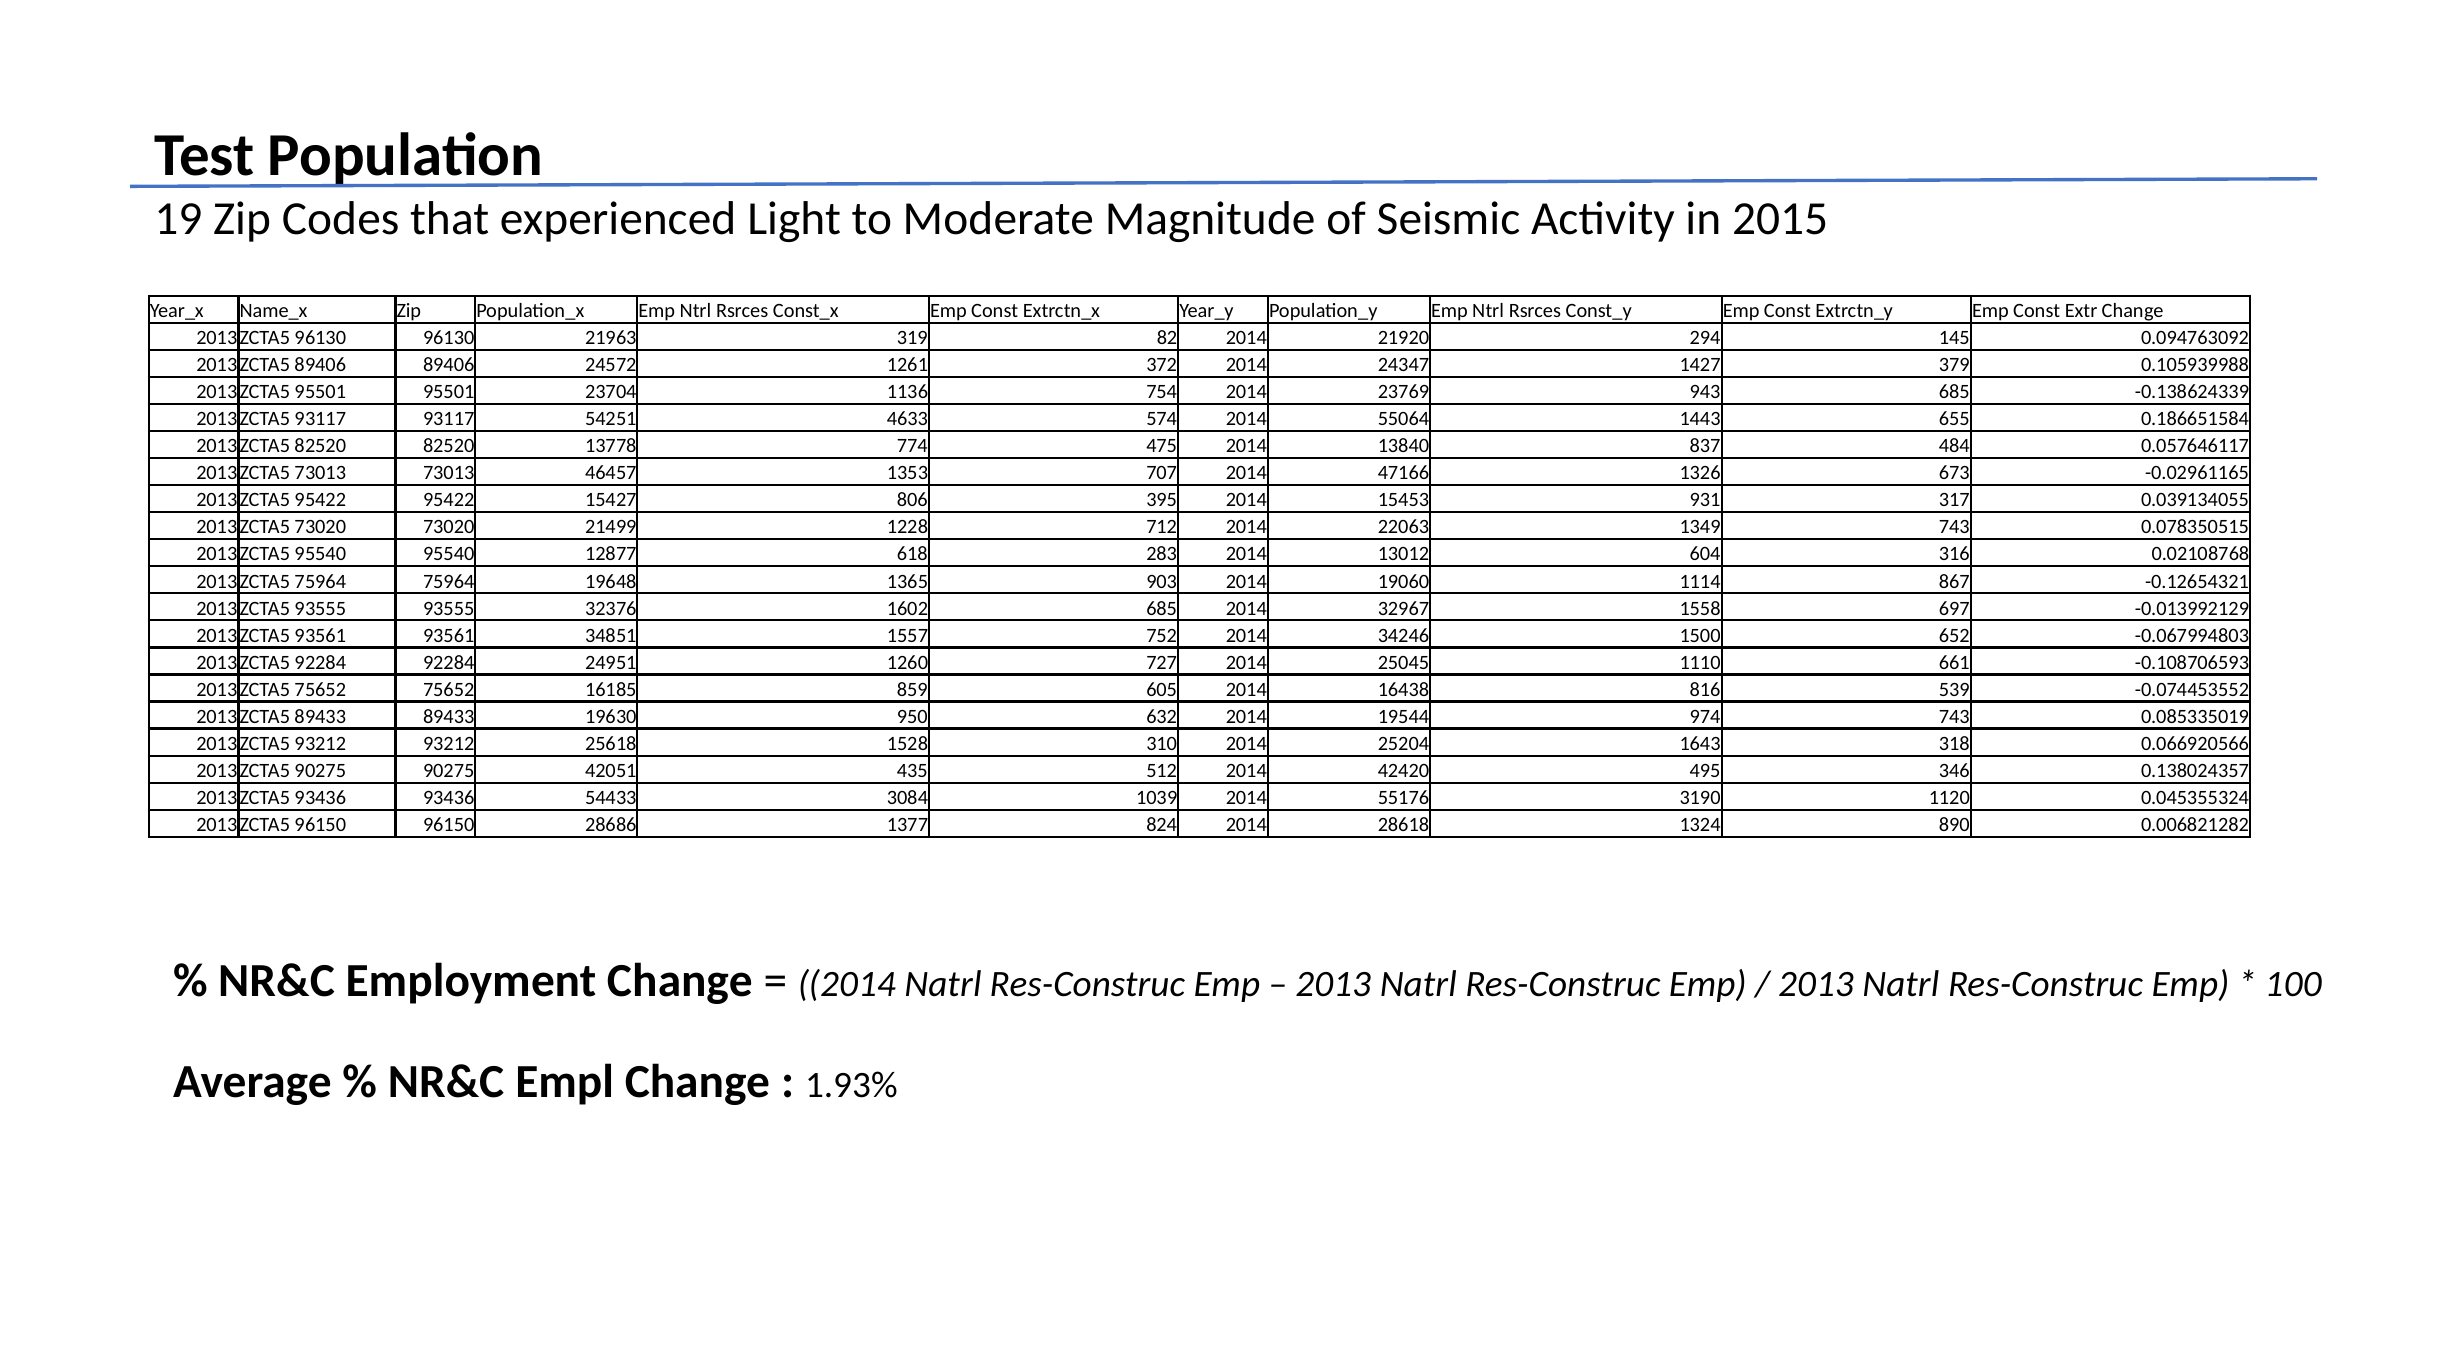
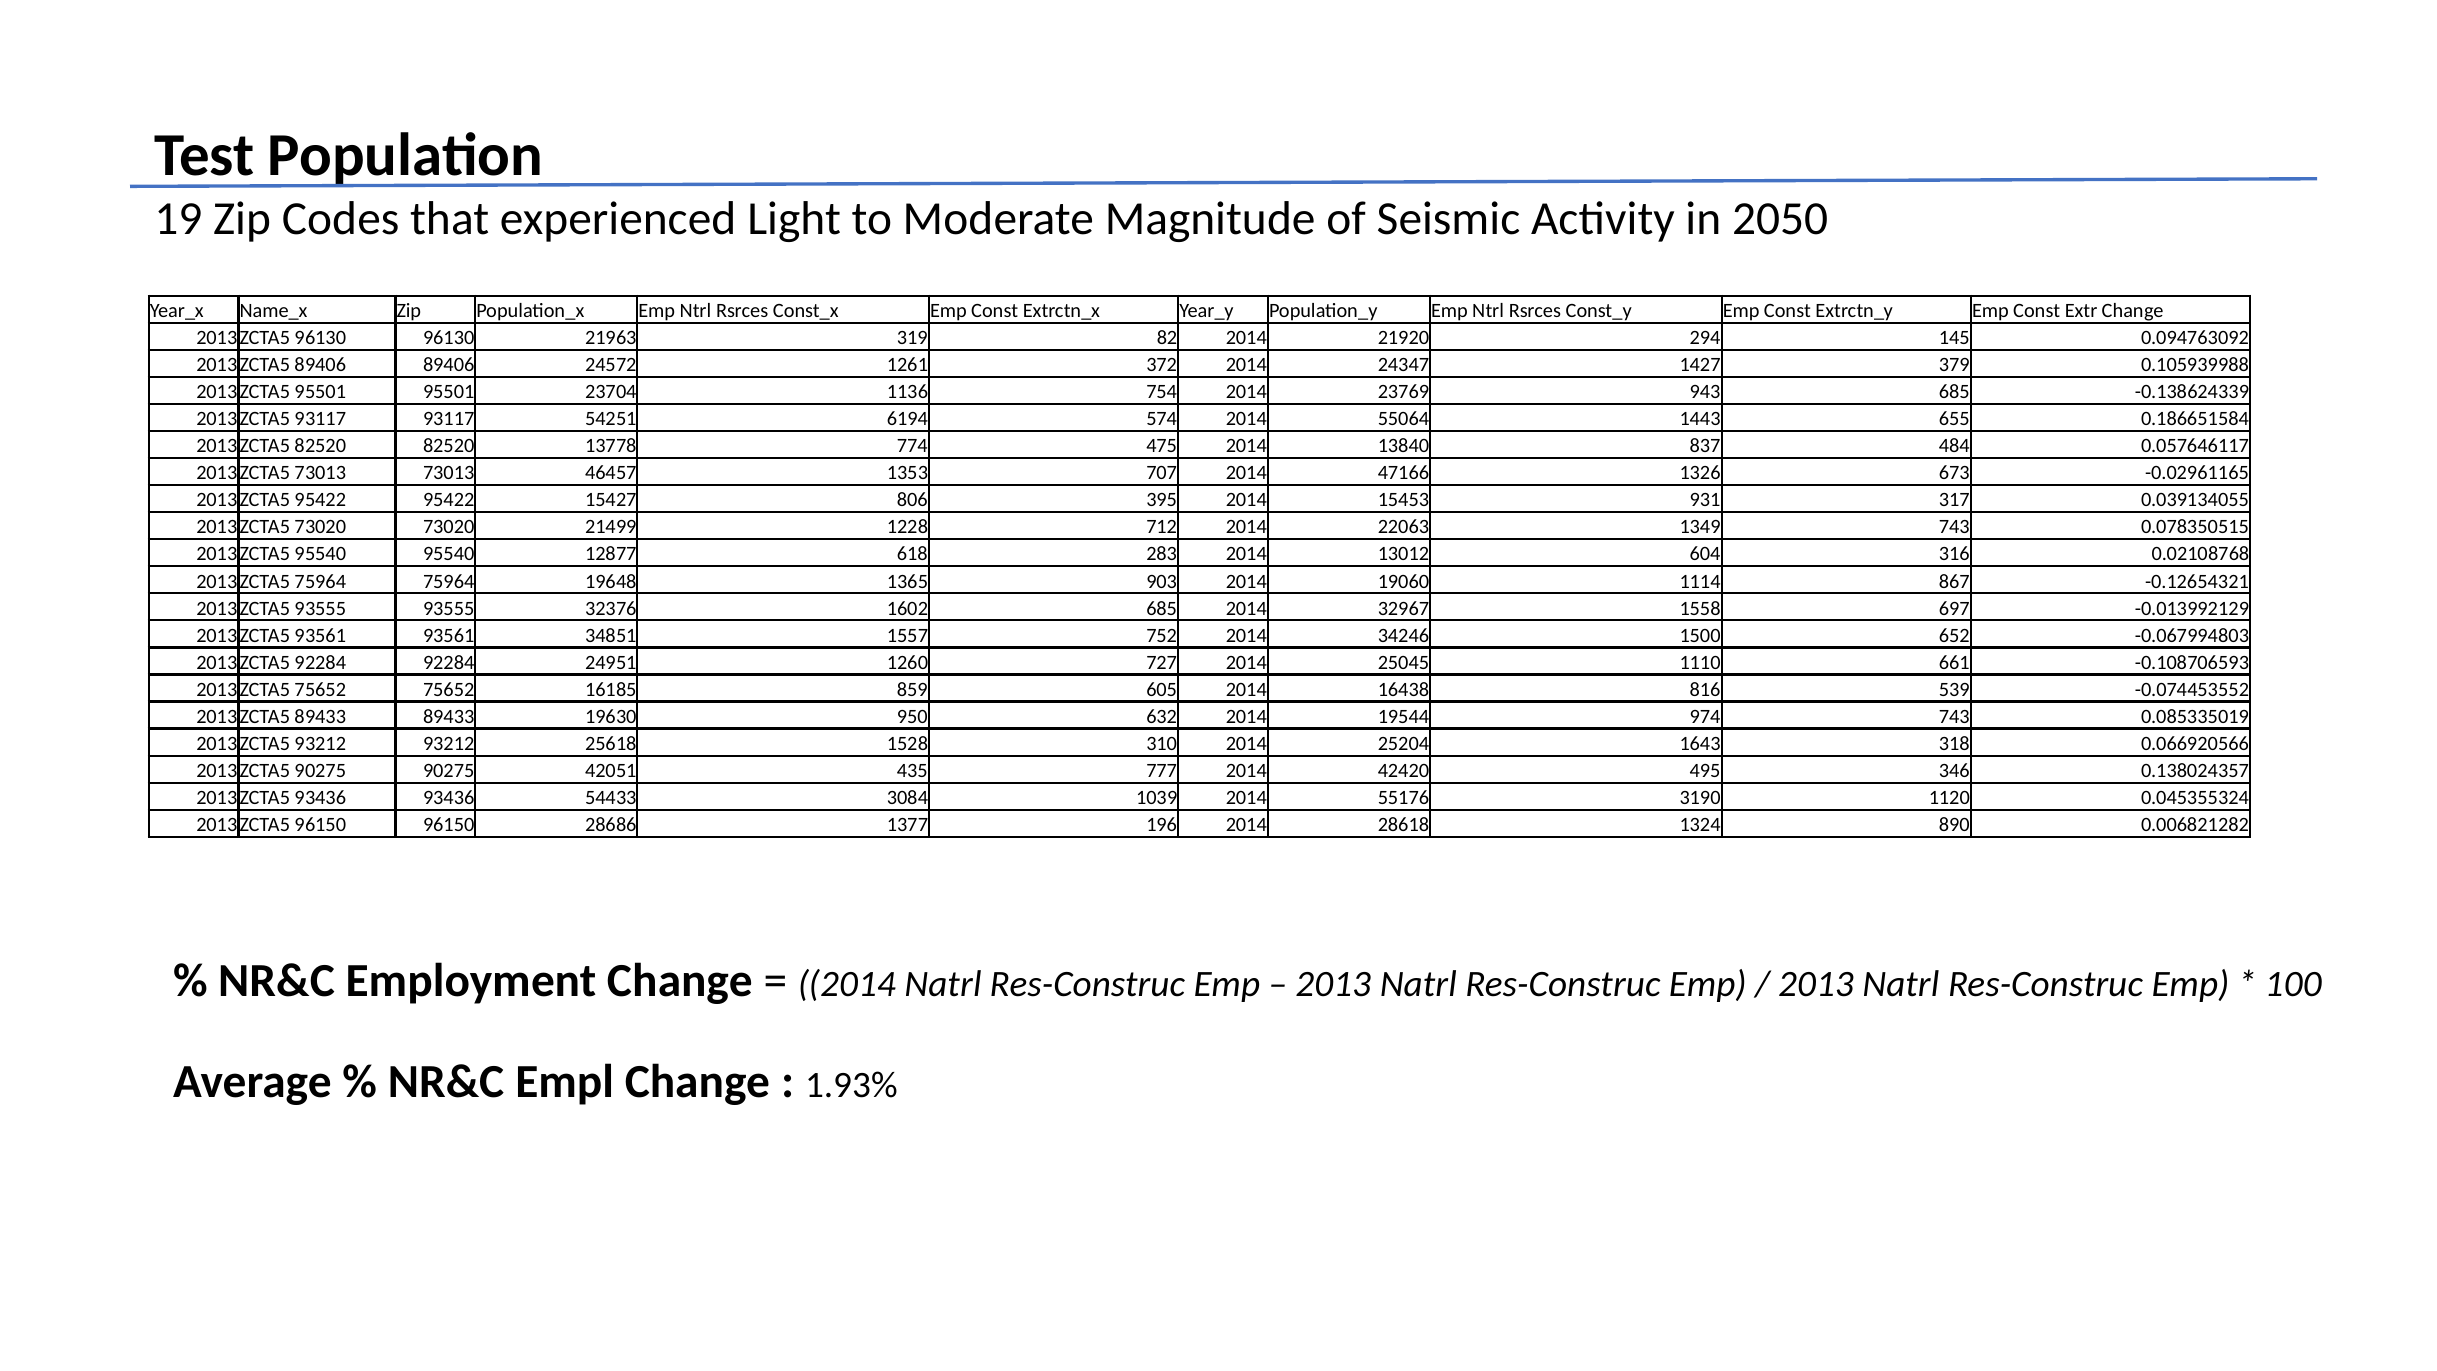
2015: 2015 -> 2050
4633: 4633 -> 6194
512: 512 -> 777
824: 824 -> 196
